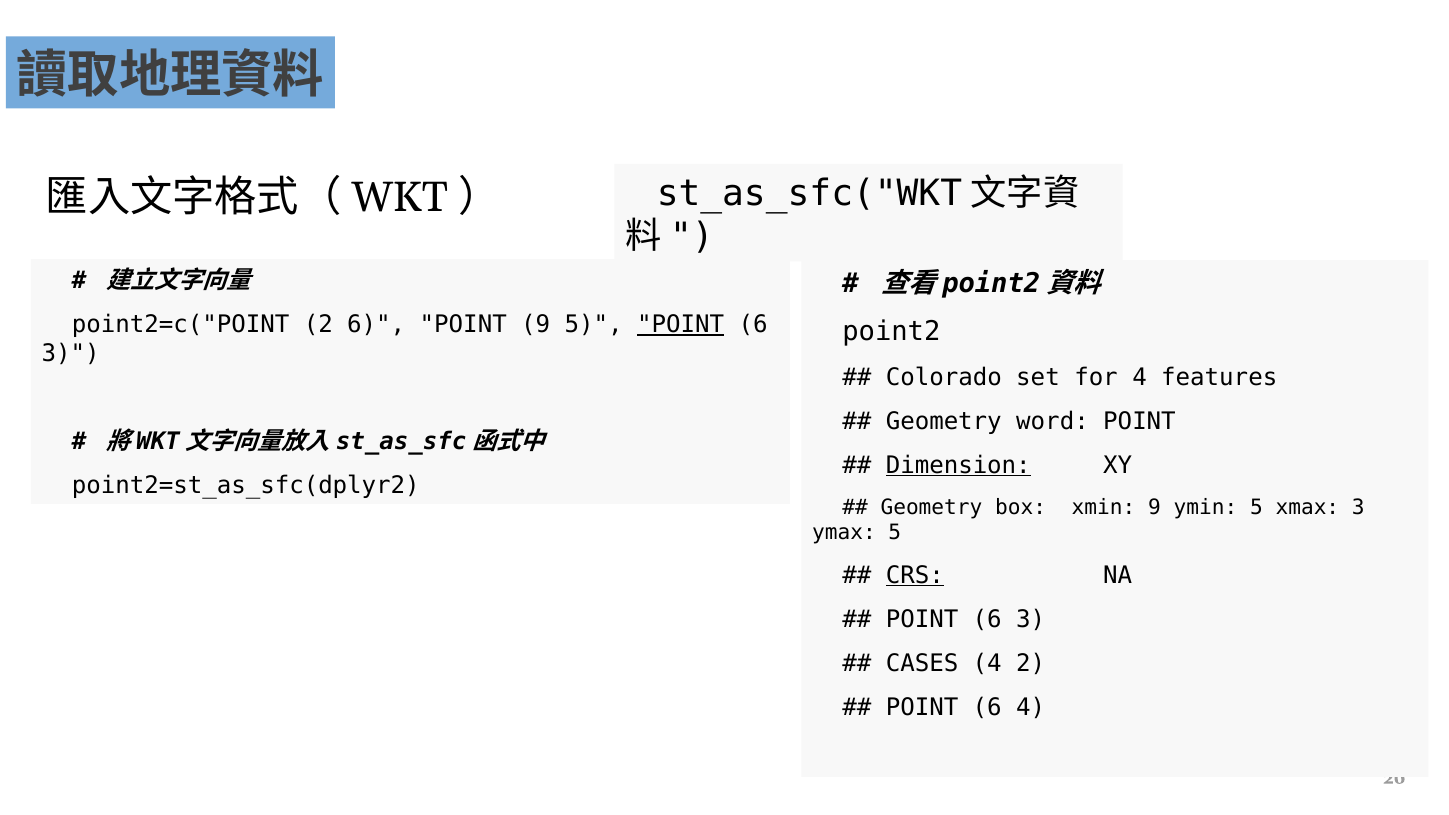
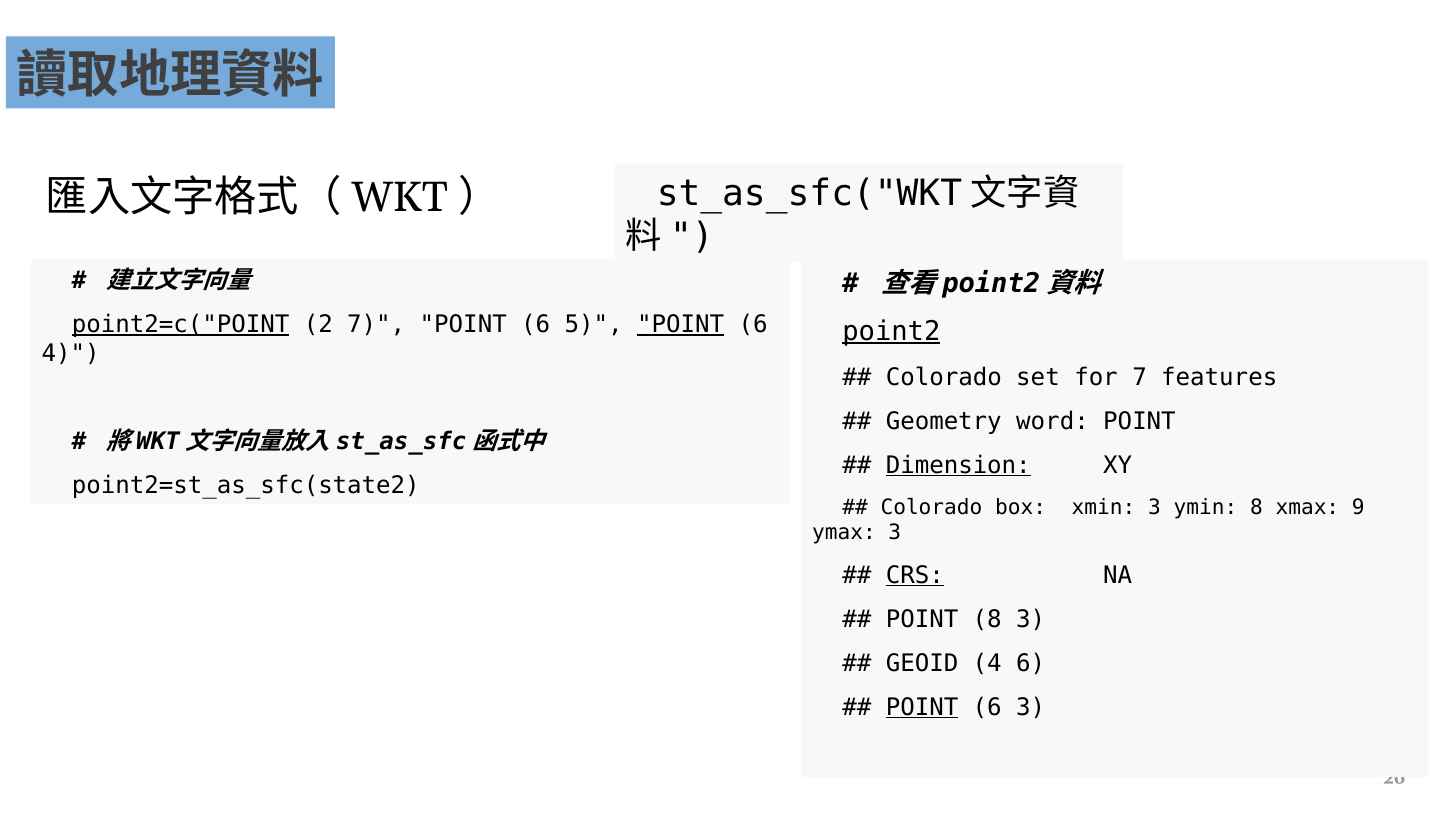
point2=c("POINT underline: none -> present
2 6: 6 -> 7
9 at (536, 325): 9 -> 6
point2 underline: none -> present
3 at (71, 354): 3 -> 4
for 4: 4 -> 7
point2=st_as_sfc(dplyr2: point2=st_as_sfc(dplyr2 -> point2=st_as_sfc(state2
Geometry at (931, 507): Geometry -> Colorado
xmin 9: 9 -> 3
ymin 5: 5 -> 8
xmax 3: 3 -> 9
ymax 5: 5 -> 3
6 at (987, 619): 6 -> 8
CASES: CASES -> GEOID
4 2: 2 -> 6
POINT at (922, 707) underline: none -> present
6 4: 4 -> 3
